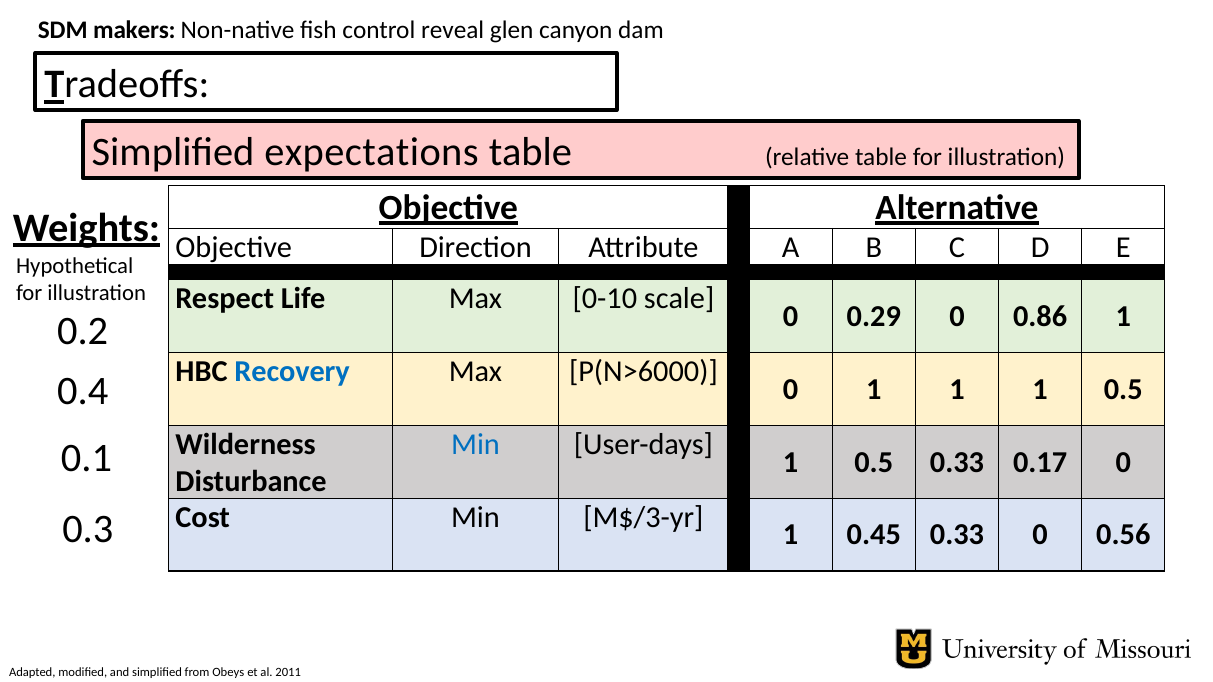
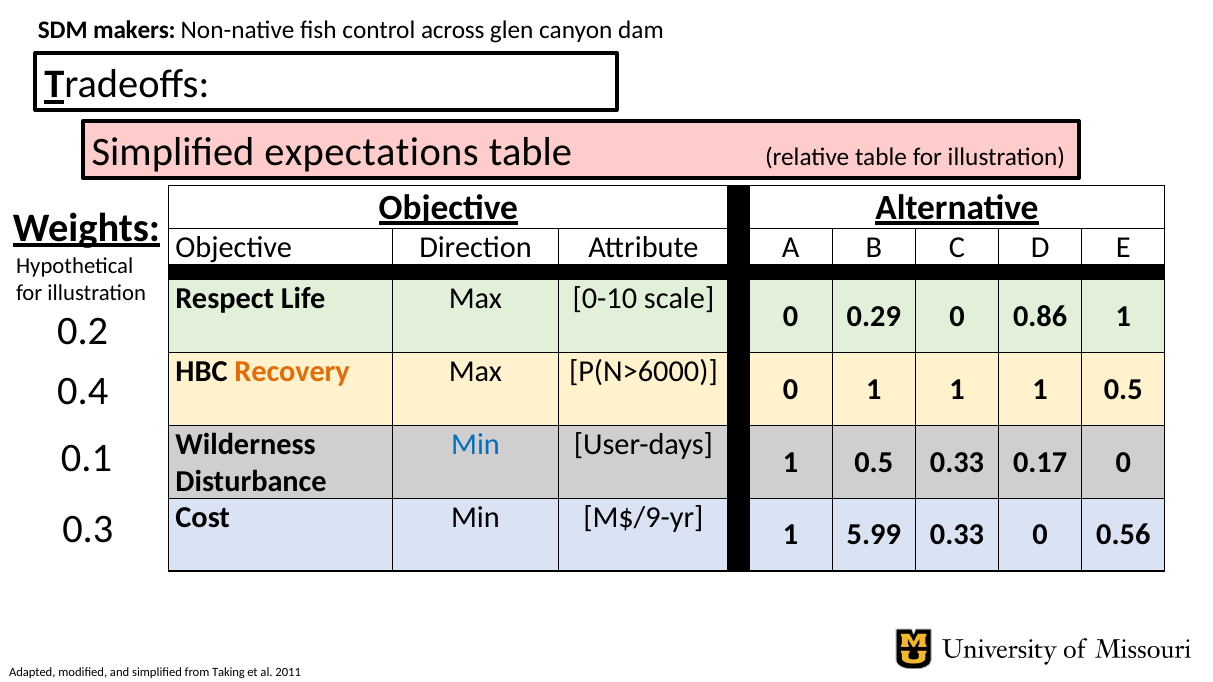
reveal: reveal -> across
Recovery colour: blue -> orange
M$/3-yr: M$/3-yr -> M$/9-yr
0.45: 0.45 -> 5.99
Obeys: Obeys -> Taking
